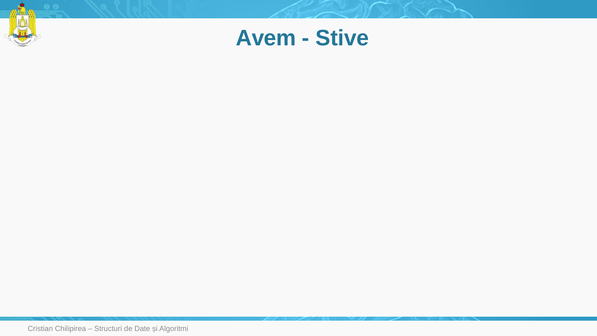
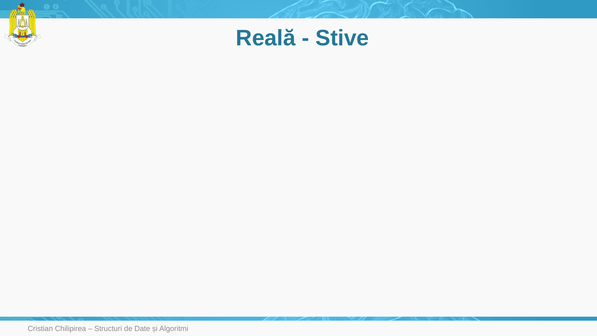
Avem: Avem -> Reală
